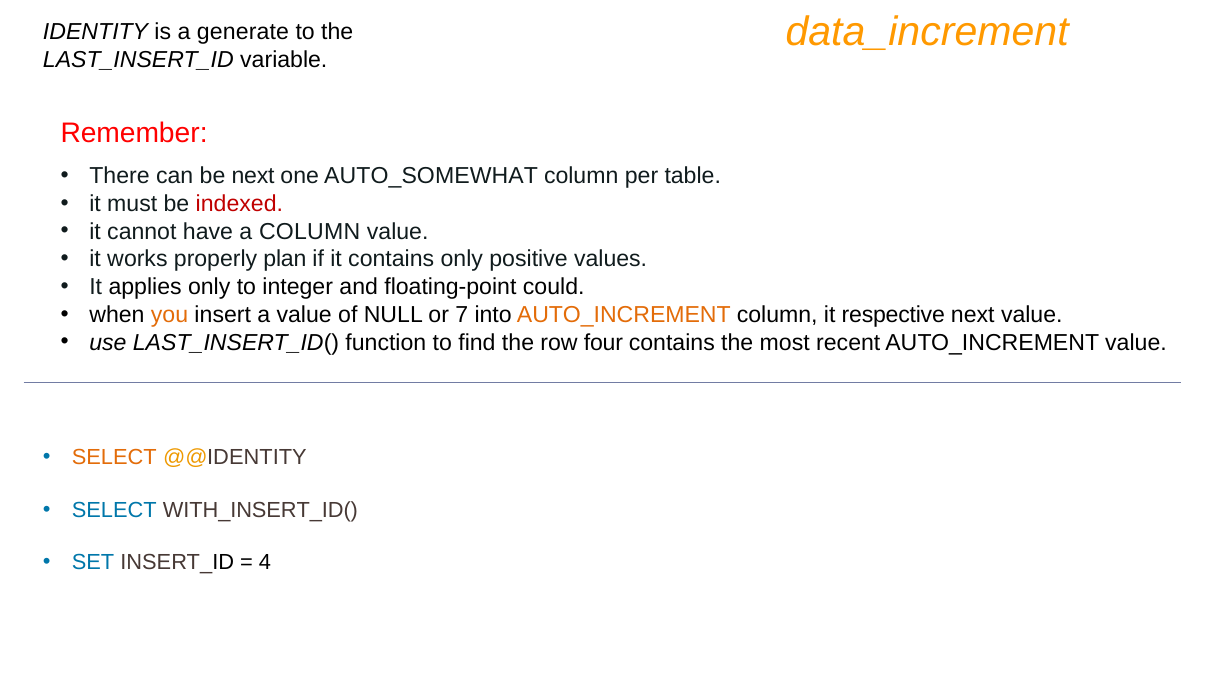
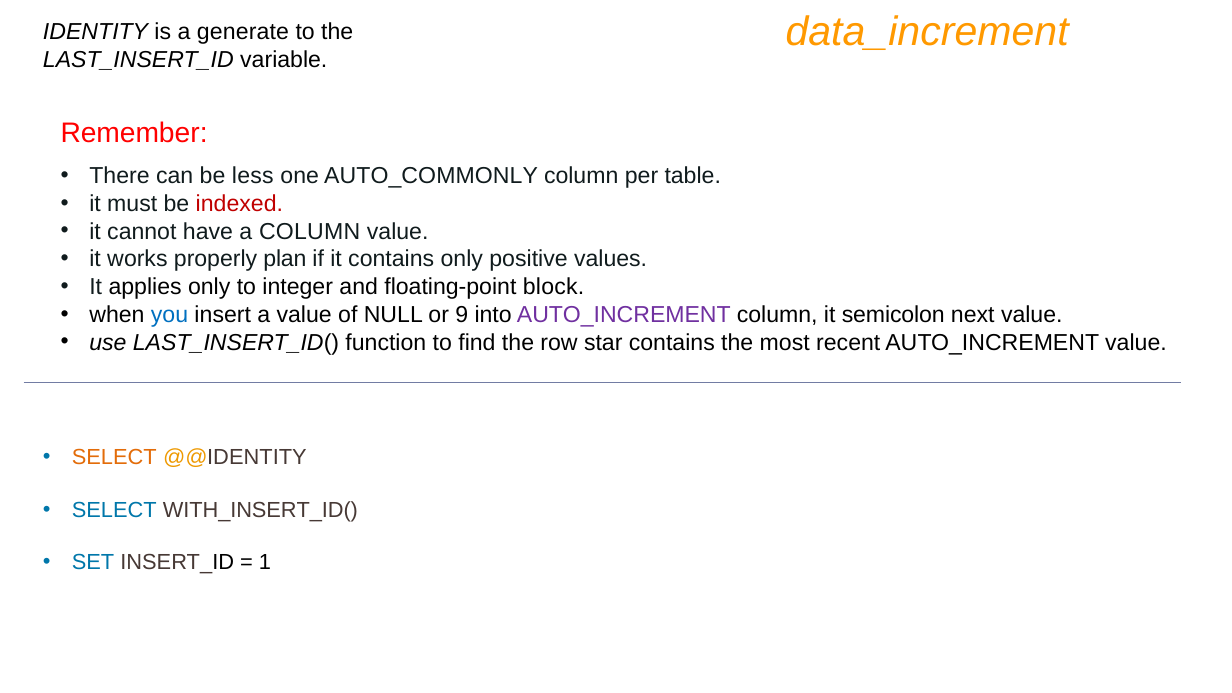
be next: next -> less
AUTO_SOMEWHAT: AUTO_SOMEWHAT -> AUTO_COMMONLY
could: could -> block
you colour: orange -> blue
7: 7 -> 9
AUTO_INCREMENT at (624, 315) colour: orange -> purple
respective: respective -> semicolon
four: four -> star
4: 4 -> 1
